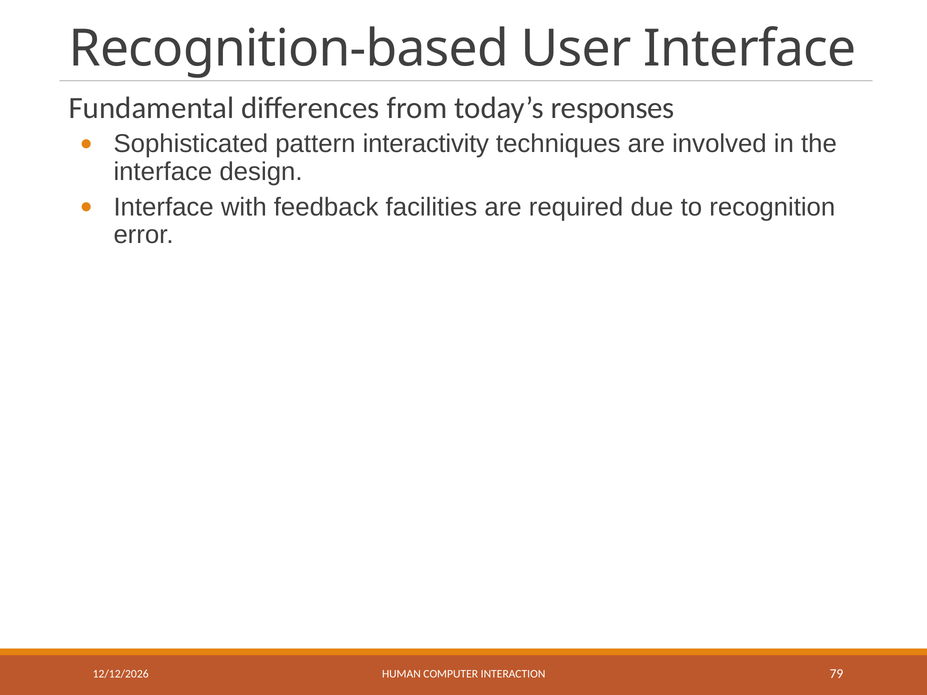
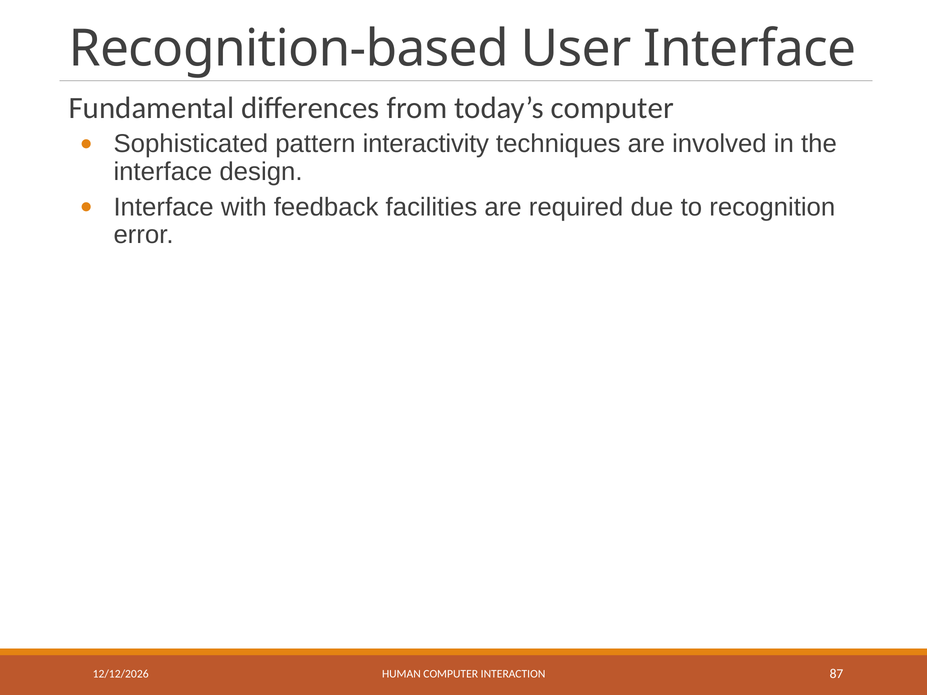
today’s responses: responses -> computer
79: 79 -> 87
